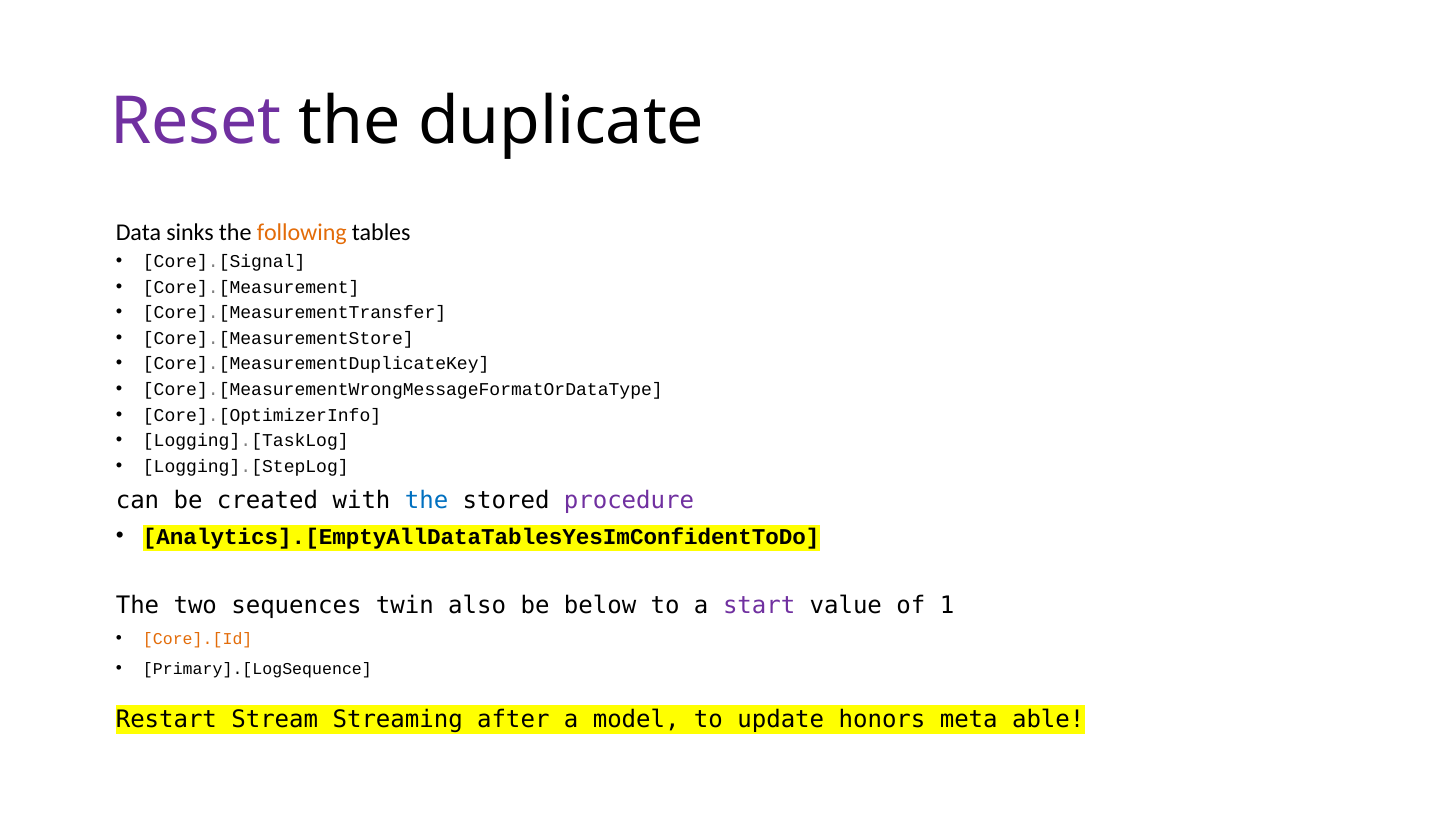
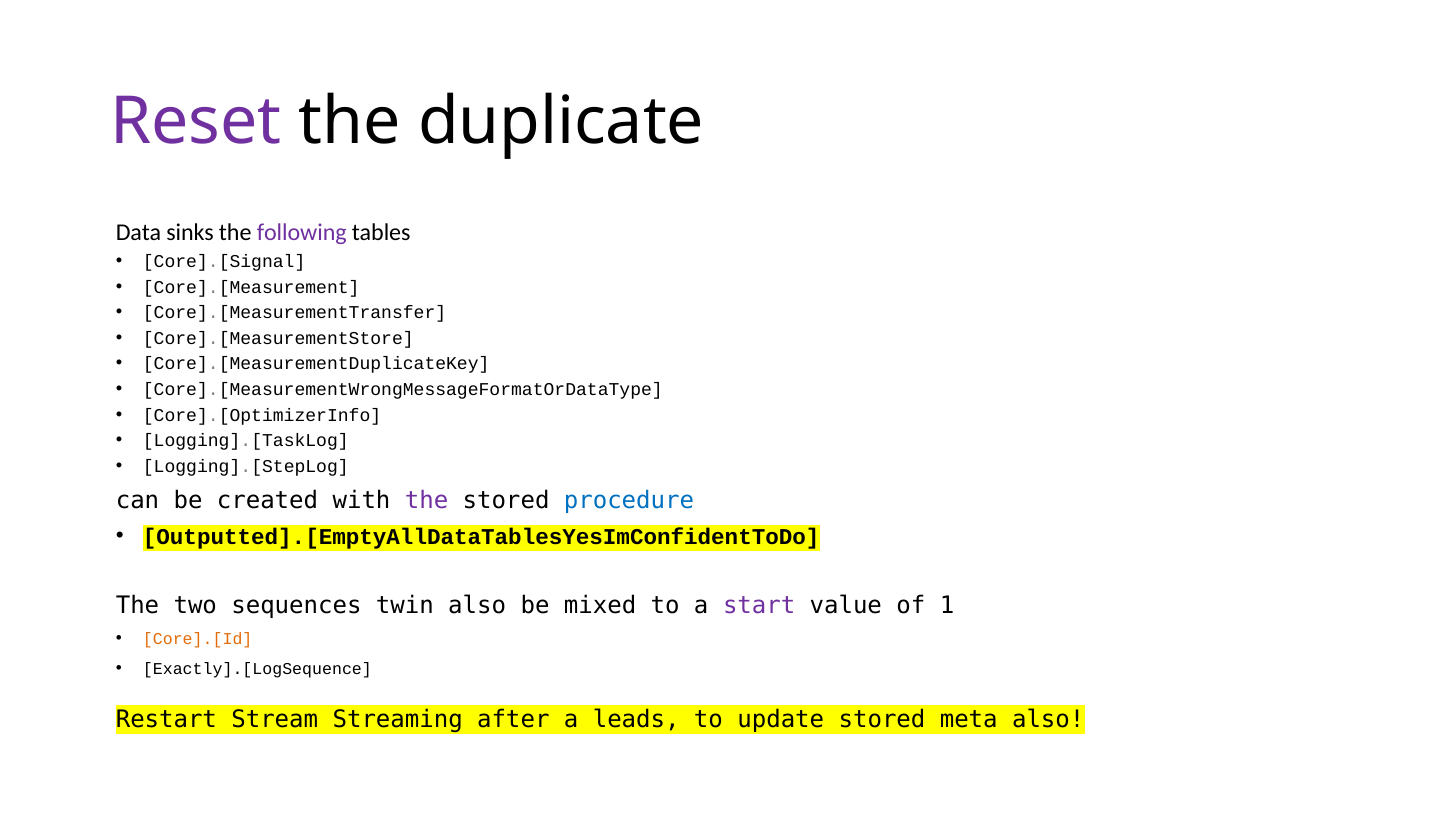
following colour: orange -> purple
the at (427, 500) colour: blue -> purple
procedure colour: purple -> blue
Analytics].[EmptyAllDataTablesYesImConfidentToDo: Analytics].[EmptyAllDataTablesYesImConfidentToDo -> Outputted].[EmptyAllDataTablesYesImConfidentToDo
below: below -> mixed
Primary].[LogSequence: Primary].[LogSequence -> Exactly].[LogSequence
model: model -> leads
update honors: honors -> stored
meta able: able -> also
